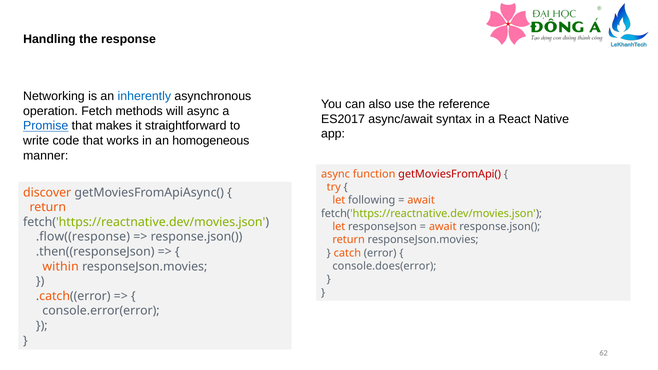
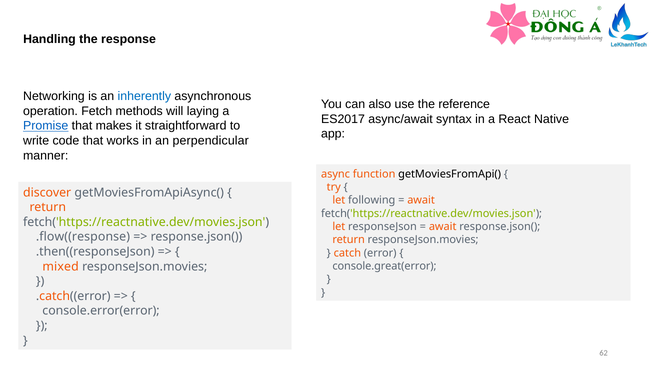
will async: async -> laying
homogeneous: homogeneous -> perpendicular
getMoviesFromApi( colour: red -> black
within: within -> mixed
console.does(error: console.does(error -> console.great(error
